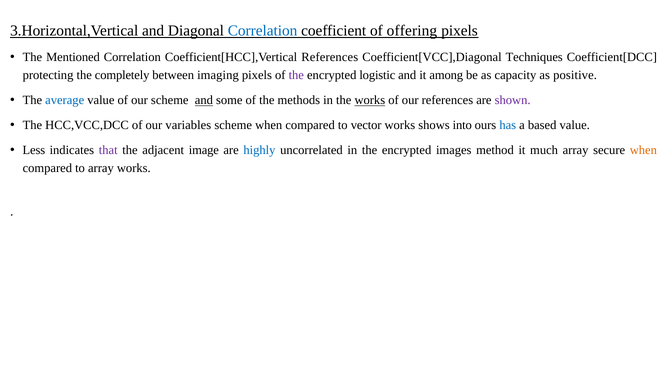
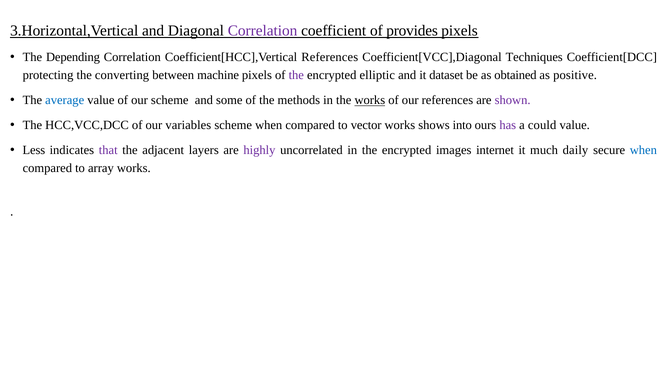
Correlation at (263, 31) colour: blue -> purple
offering: offering -> provides
Mentioned: Mentioned -> Depending
completely: completely -> converting
imaging: imaging -> machine
logistic: logistic -> elliptic
among: among -> dataset
capacity: capacity -> obtained
and at (204, 100) underline: present -> none
has colour: blue -> purple
based: based -> could
image: image -> layers
highly colour: blue -> purple
method: method -> internet
much array: array -> daily
when at (643, 150) colour: orange -> blue
